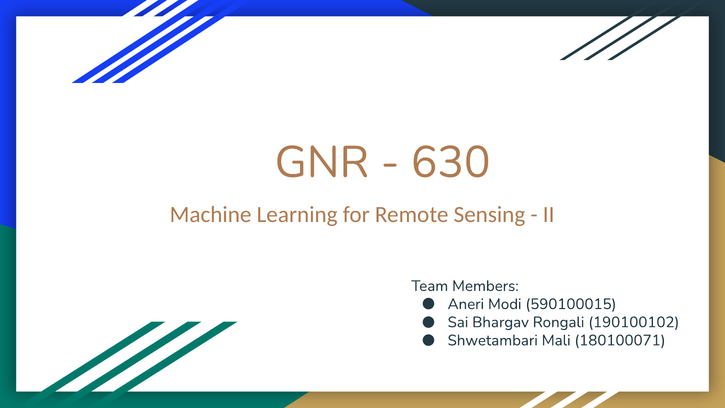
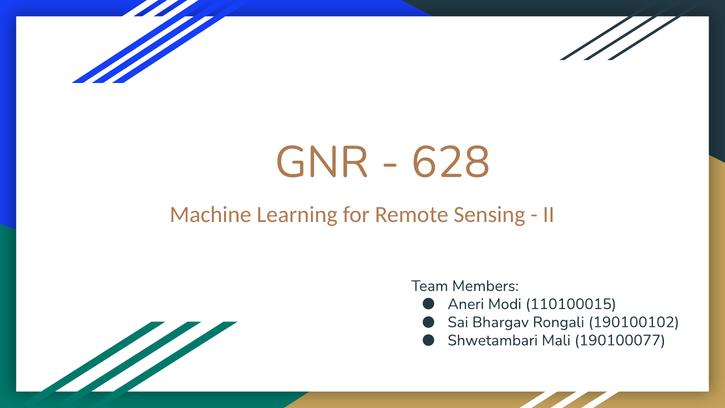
630: 630 -> 628
590100015: 590100015 -> 110100015
180100071: 180100071 -> 190100077
